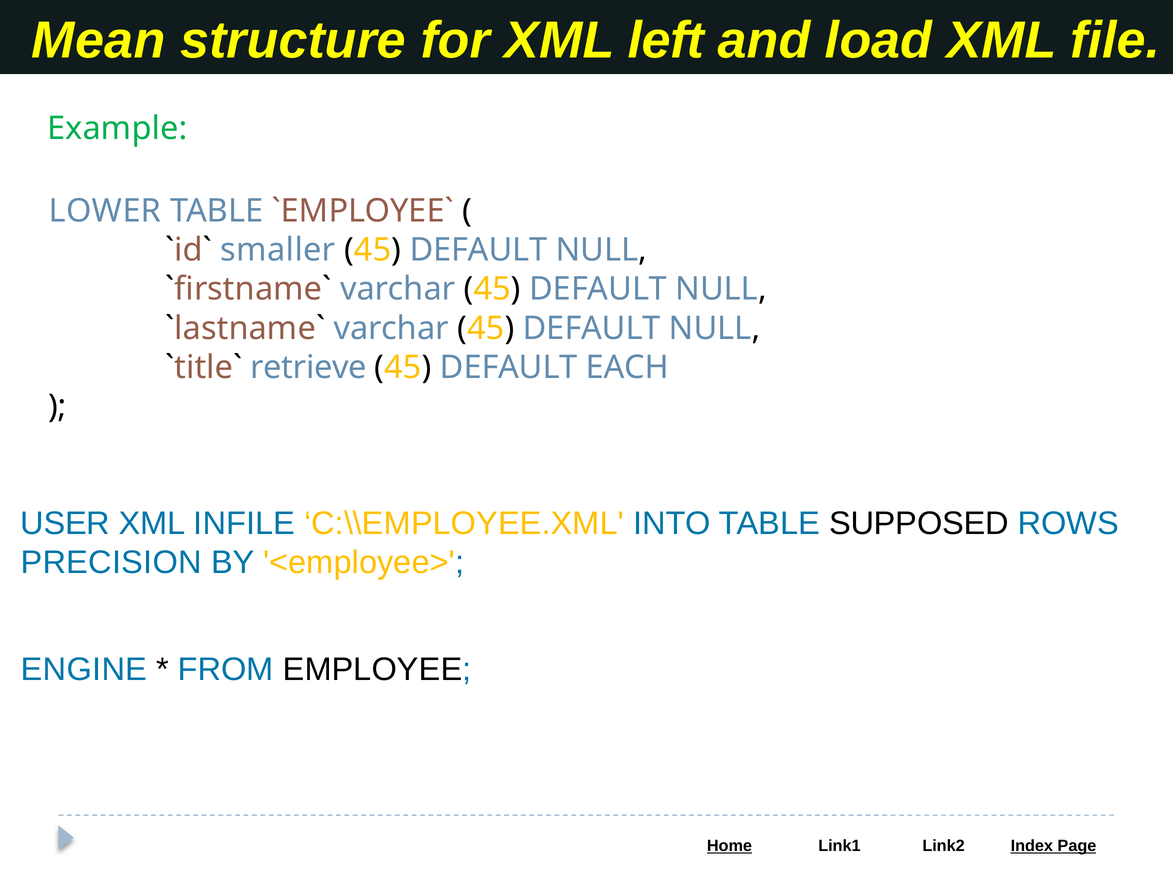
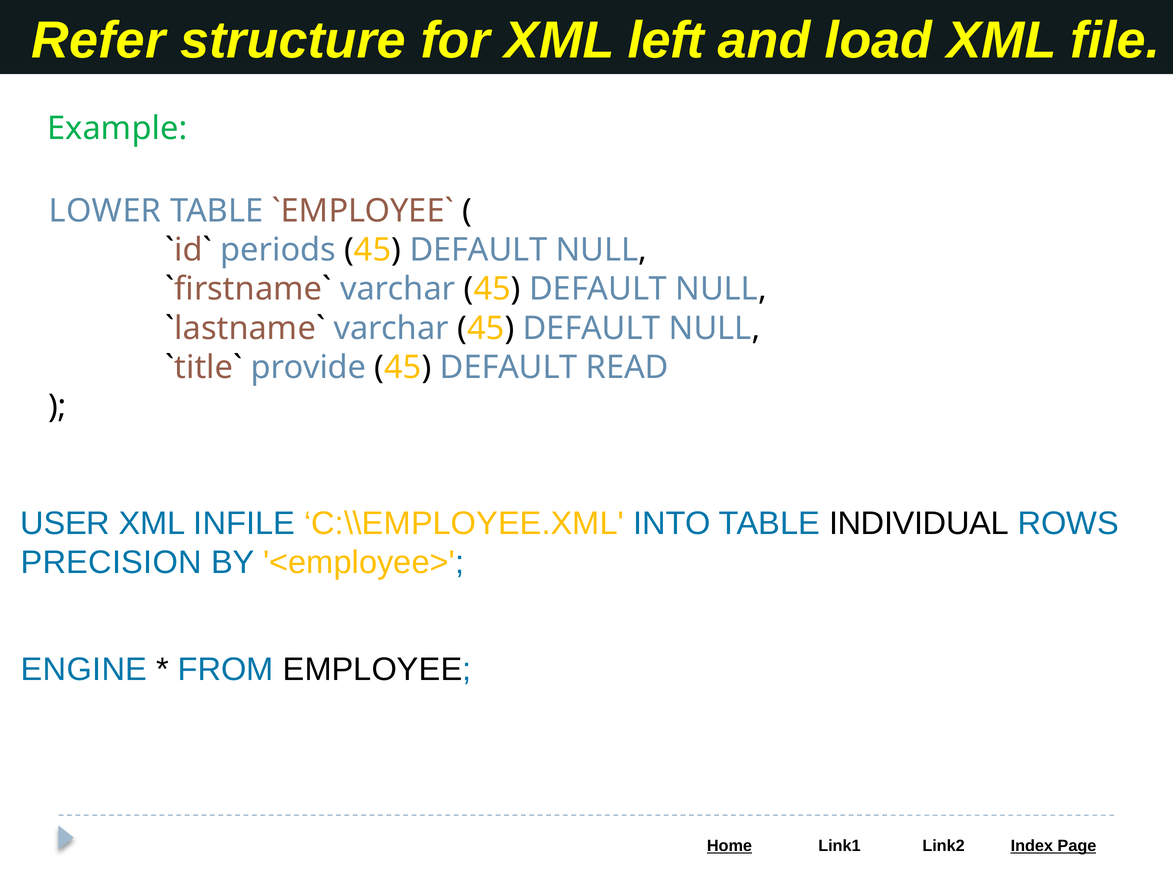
Mean: Mean -> Refer
smaller: smaller -> periods
retrieve: retrieve -> provide
EACH: EACH -> READ
SUPPOSED: SUPPOSED -> INDIVIDUAL
